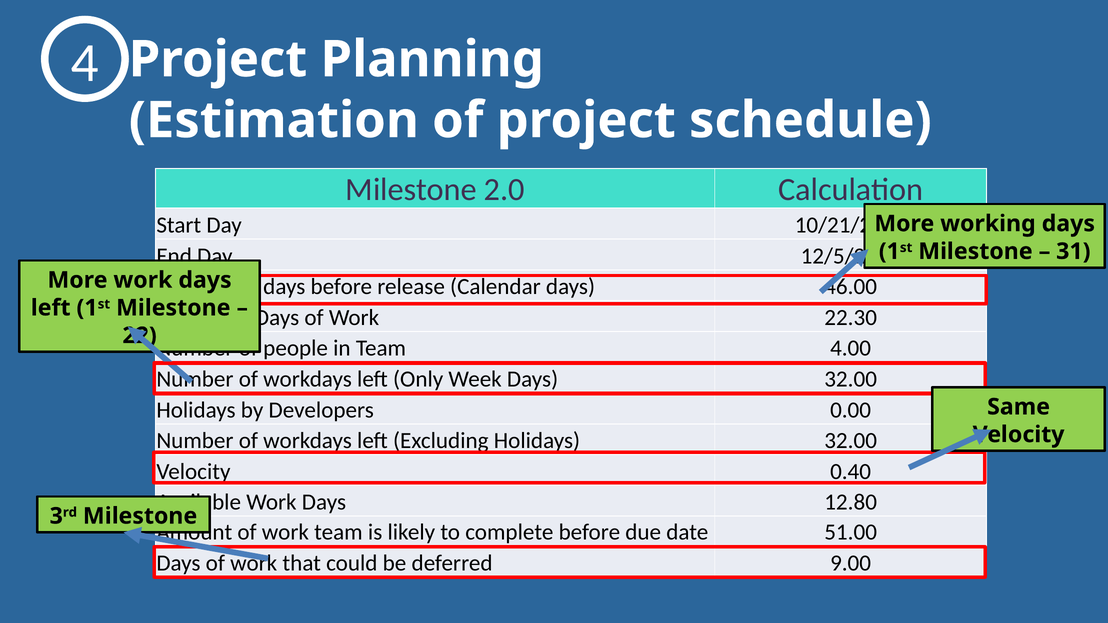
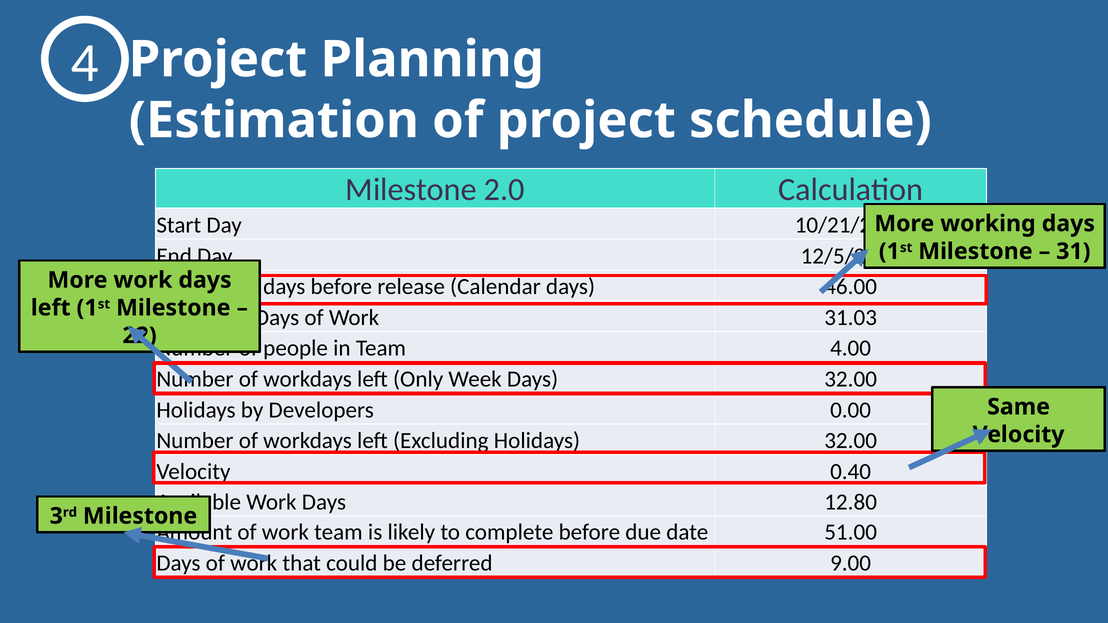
22.30: 22.30 -> 31.03
